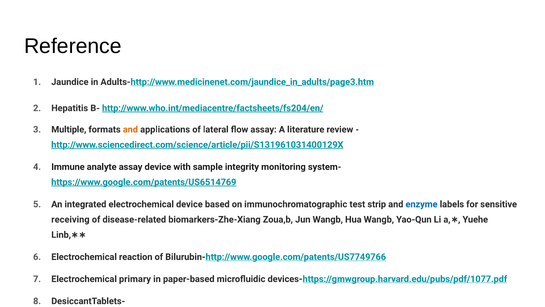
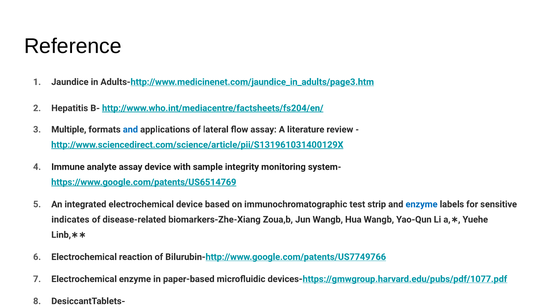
and at (130, 129) colour: orange -> blue
receiving: receiving -> indicates
Electrochemical primary: primary -> enzyme
